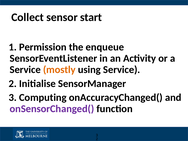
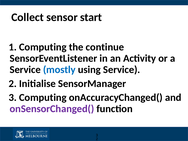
1 Permission: Permission -> Computing
enqueue: enqueue -> continue
mostly colour: orange -> blue
